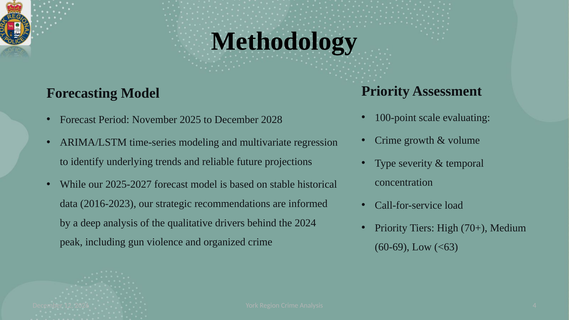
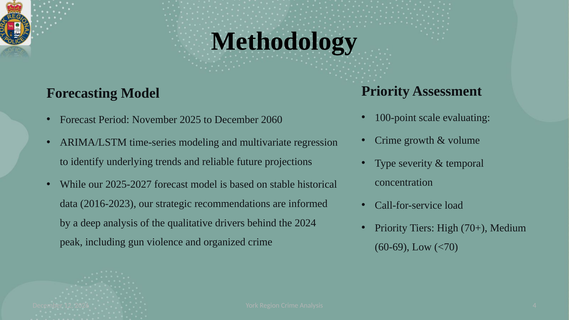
2028: 2028 -> 2060
<63: <63 -> <70
